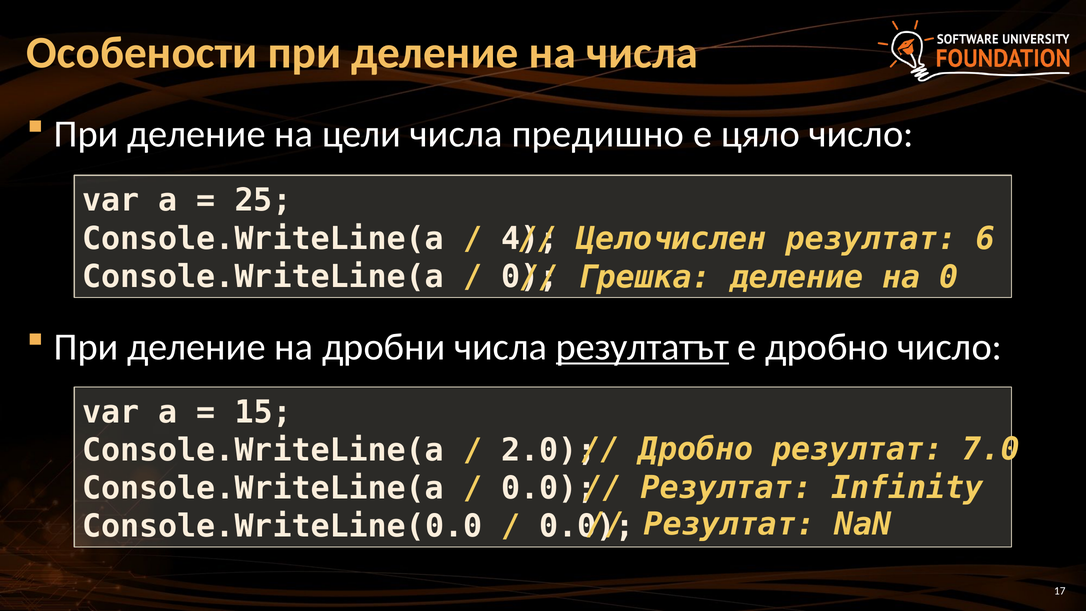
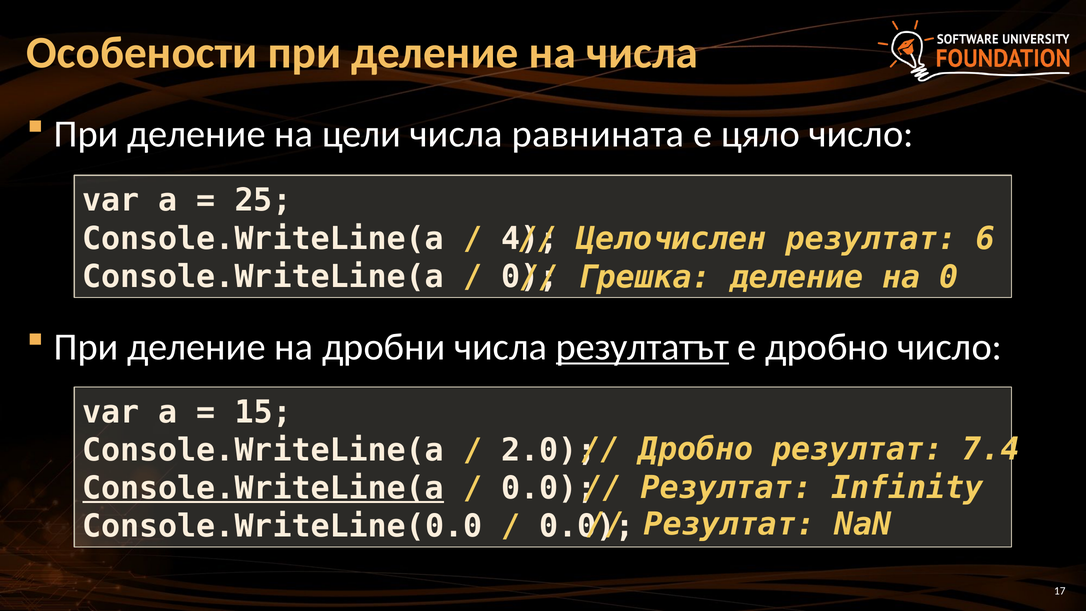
предишно: предишно -> равнината
7.0: 7.0 -> 7.4
Console.WriteLine(a at (263, 488) underline: none -> present
